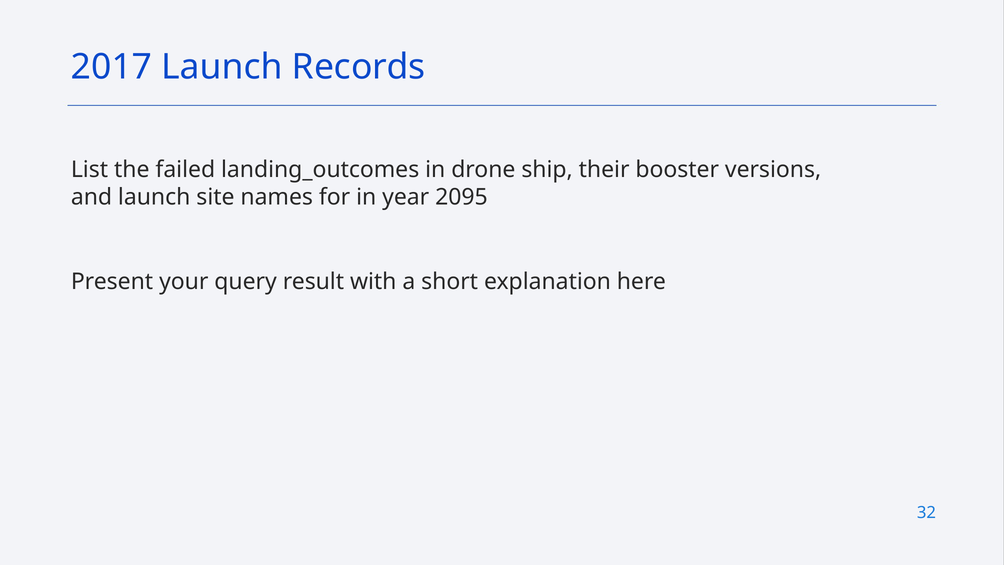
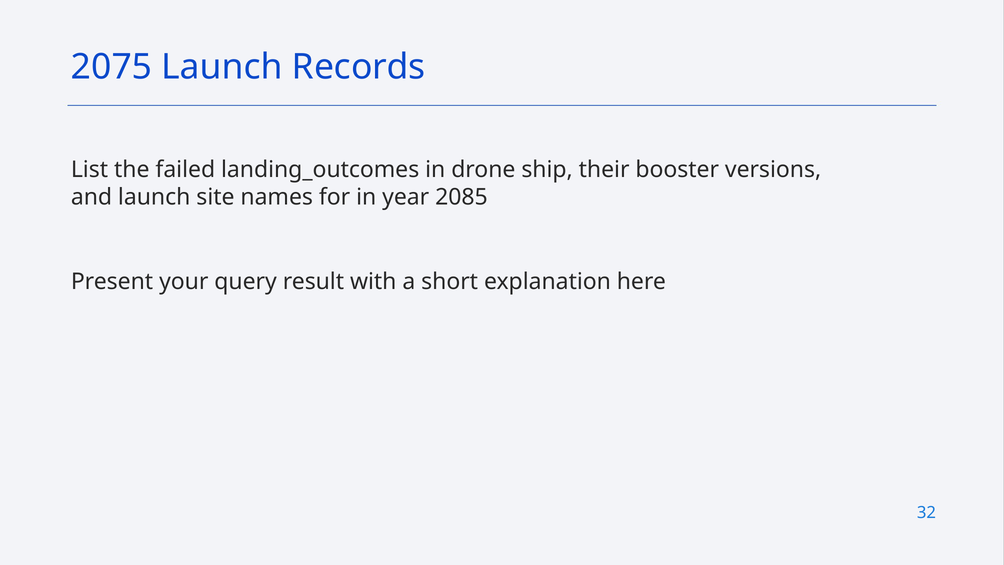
2017: 2017 -> 2075
2095: 2095 -> 2085
